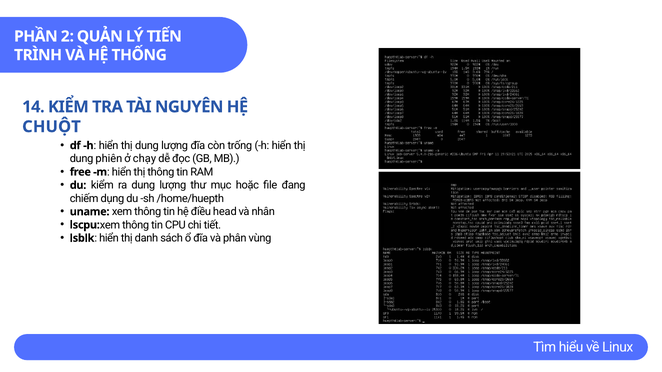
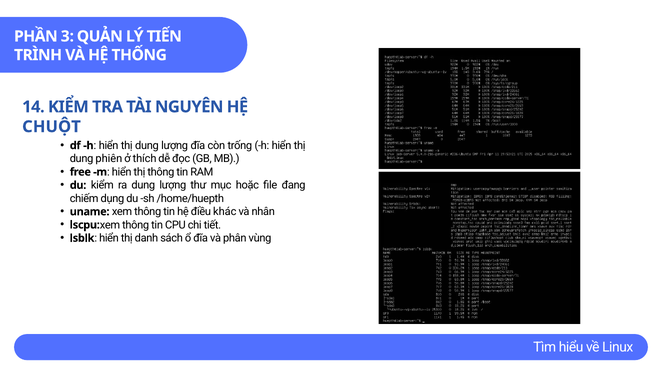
2: 2 -> 3
chạy: chạy -> thích
head: head -> khác
